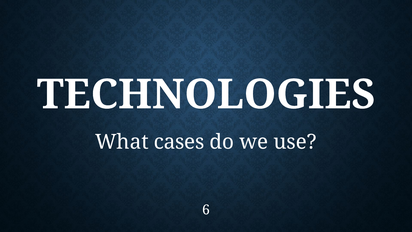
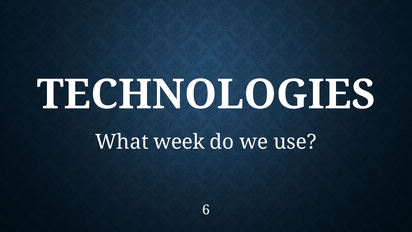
cases: cases -> week
